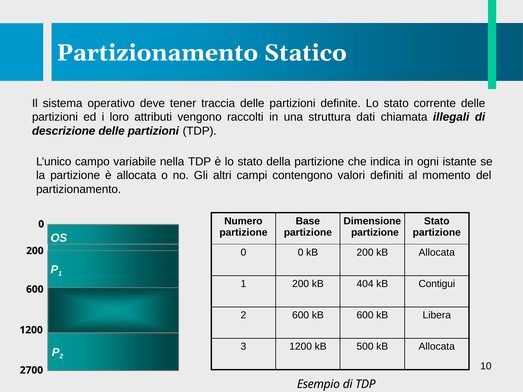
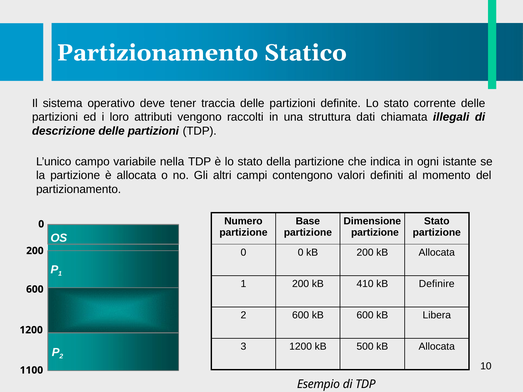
404: 404 -> 410
Contigui: Contigui -> Definire
2700: 2700 -> 1100
